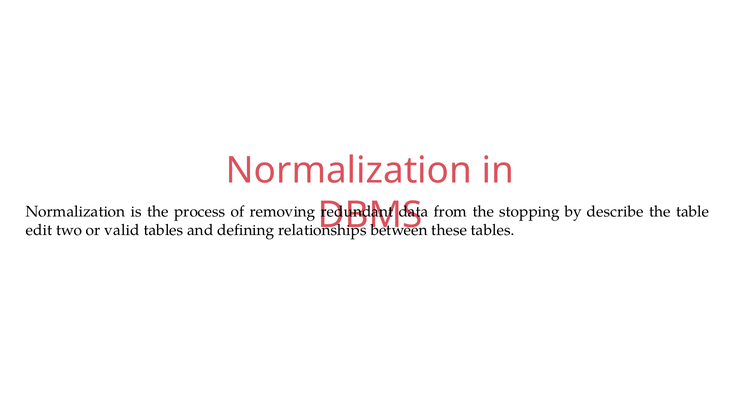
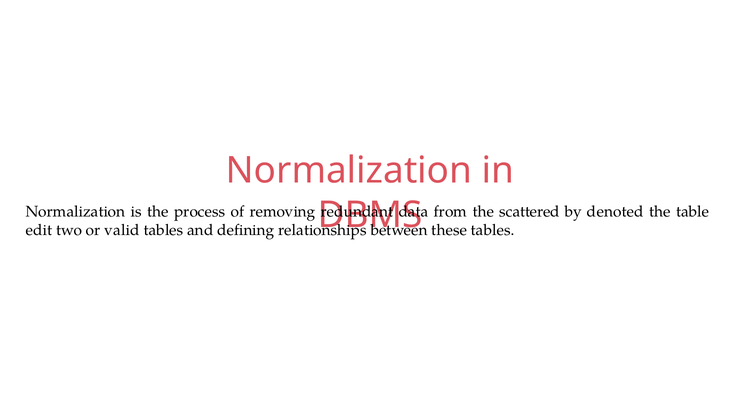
stopping: stopping -> scattered
describe: describe -> denoted
